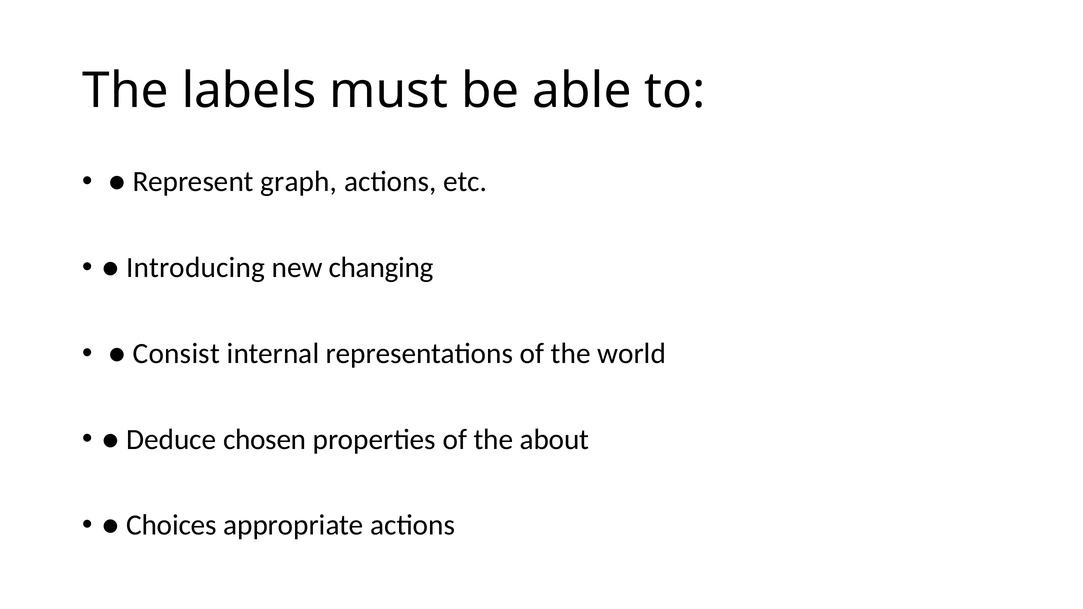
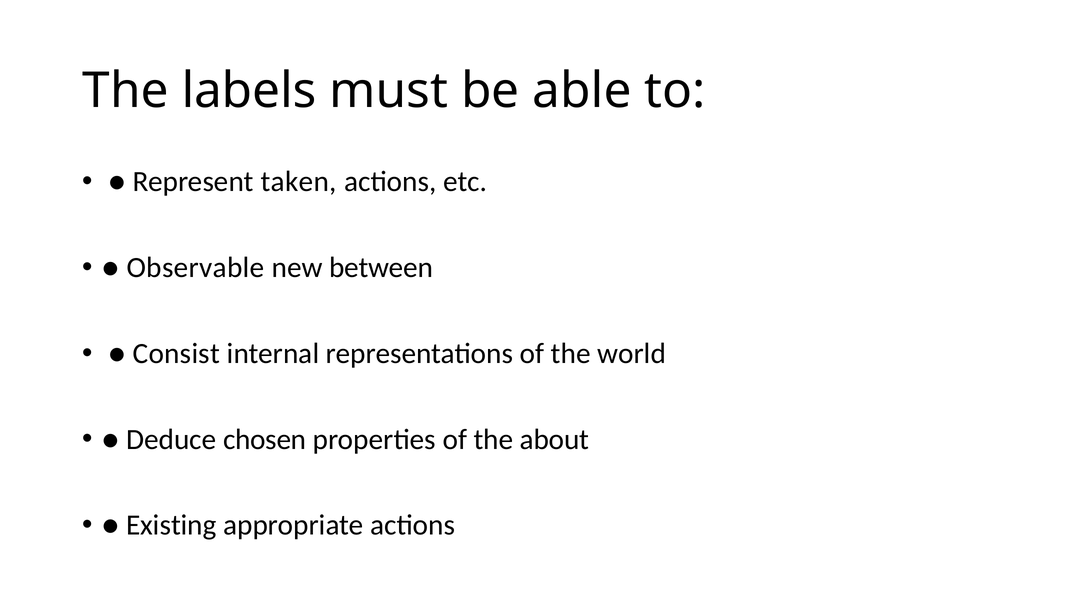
graph: graph -> taken
Introducing: Introducing -> Observable
changing: changing -> between
Choices: Choices -> Existing
